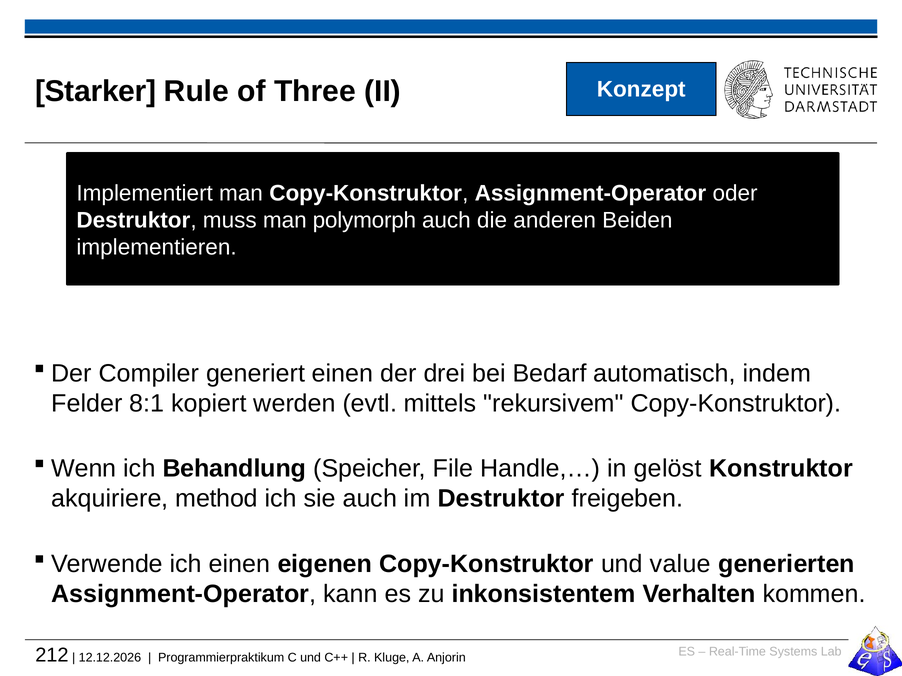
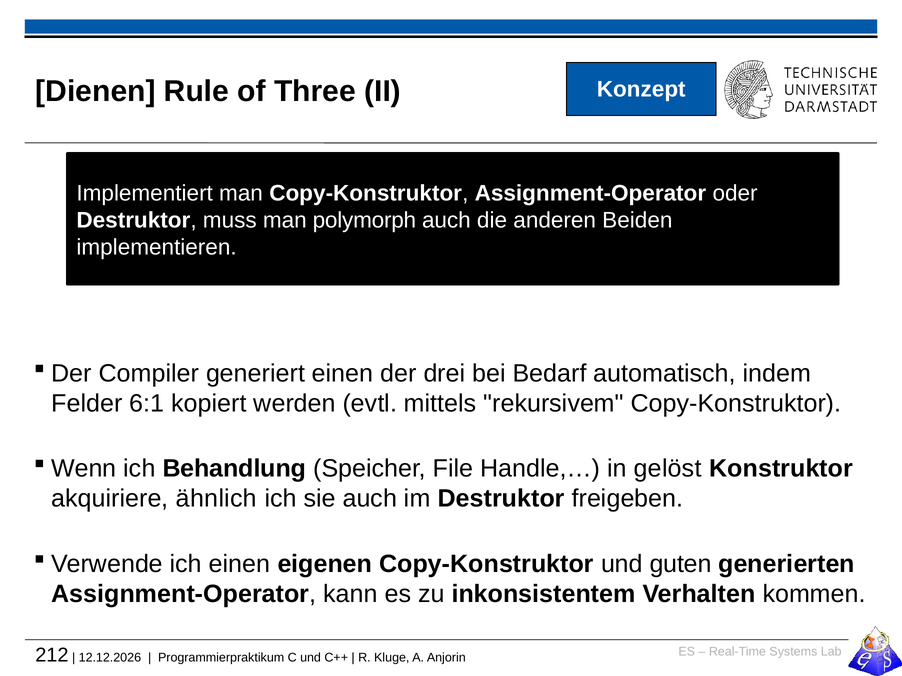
Starker: Starker -> Dienen
8:1: 8:1 -> 6:1
method: method -> ähnlich
value: value -> guten
